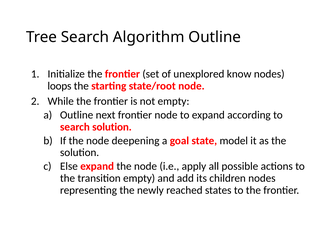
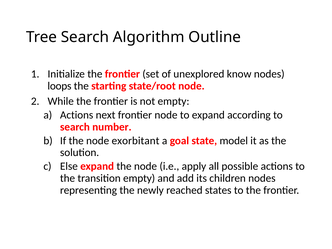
a Outline: Outline -> Actions
search solution: solution -> number
deepening: deepening -> exorbitant
